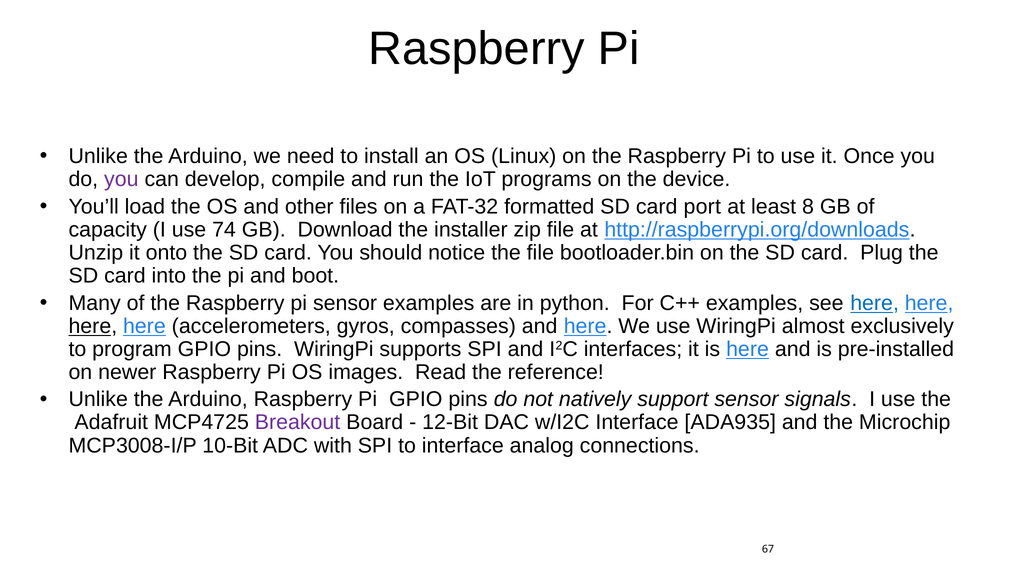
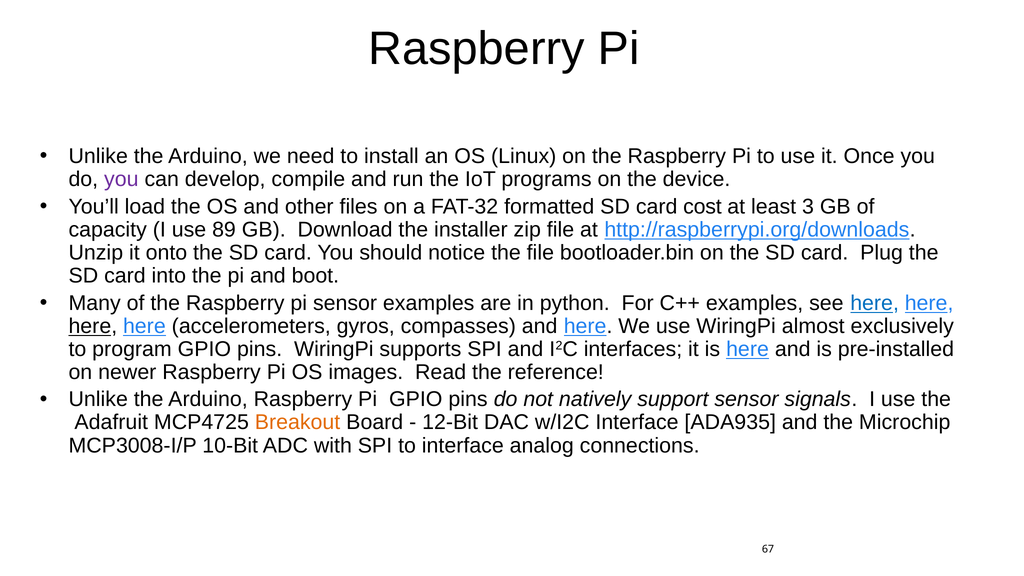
port: port -> cost
8: 8 -> 3
74: 74 -> 89
Breakout colour: purple -> orange
